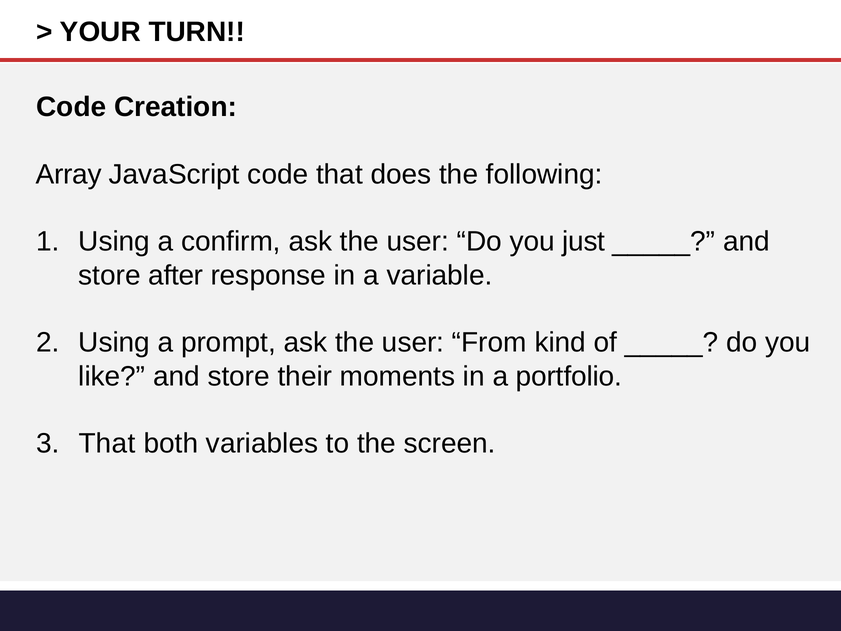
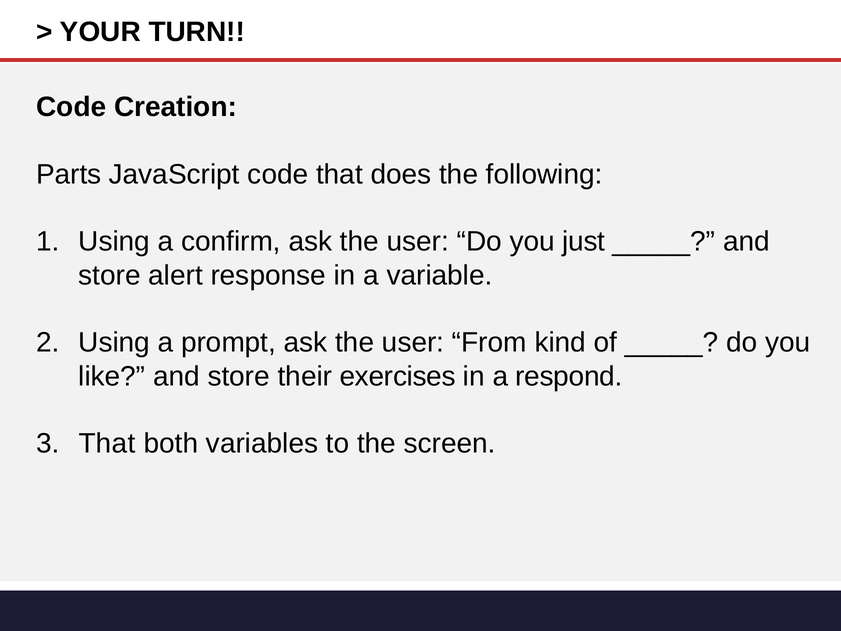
Array: Array -> Parts
after: after -> alert
moments: moments -> exercises
portfolio: portfolio -> respond
